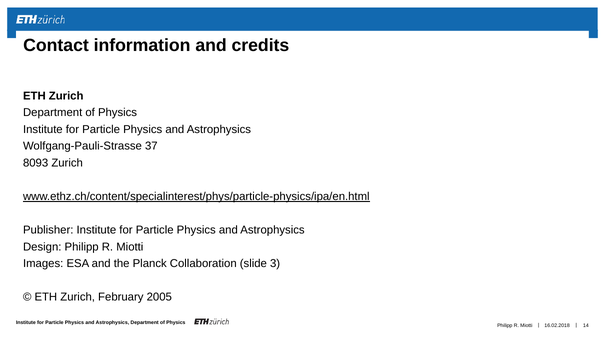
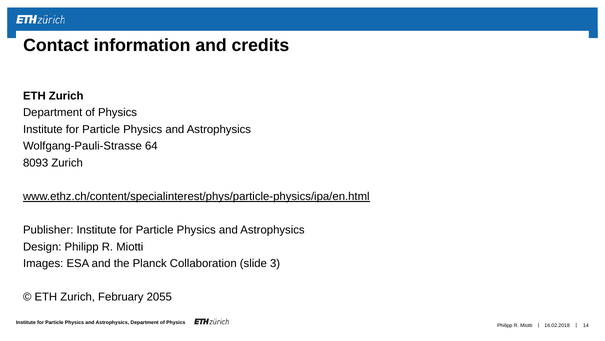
37: 37 -> 64
2005: 2005 -> 2055
